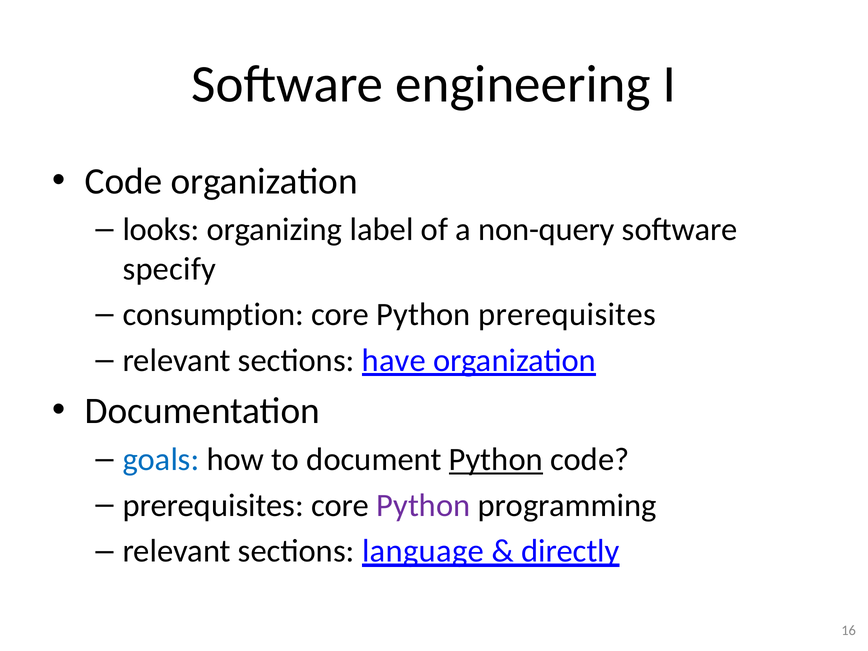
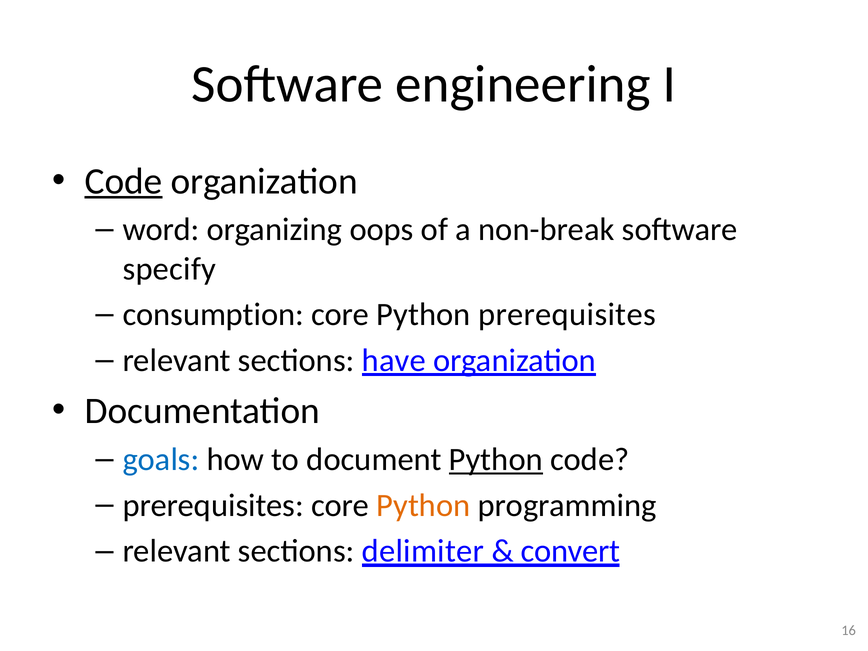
Code at (124, 181) underline: none -> present
looks: looks -> word
label: label -> oops
non-query: non-query -> non-break
Python at (423, 505) colour: purple -> orange
language: language -> delimiter
directly: directly -> convert
